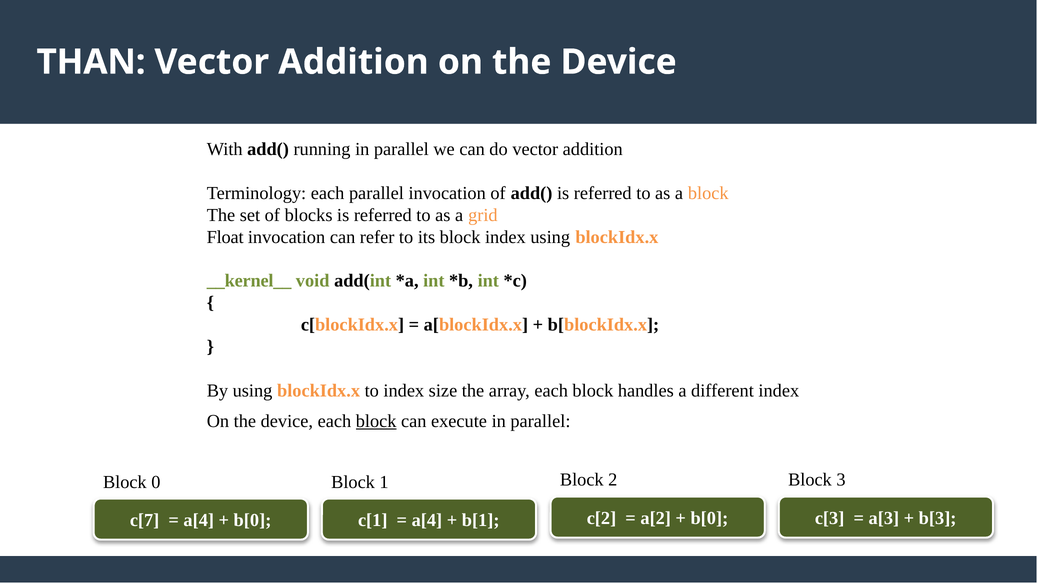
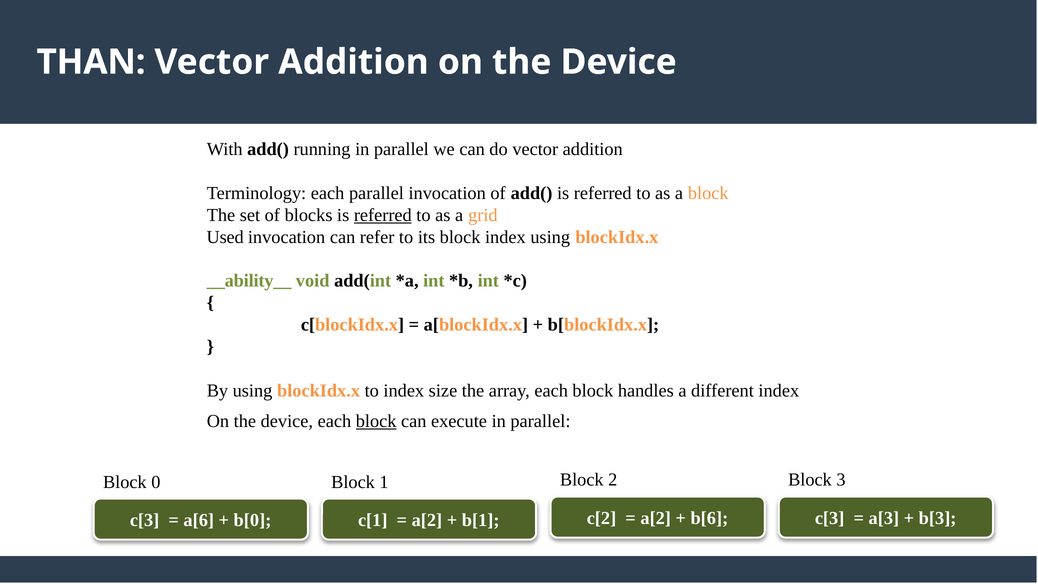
referred at (383, 215) underline: none -> present
Float: Float -> Used
__kernel__: __kernel__ -> __ability__
c[7 at (145, 520): c[7 -> c[3
a[4 at (199, 520): a[4 -> a[6
a[4 at (427, 520): a[4 -> a[2
b[0 at (709, 518): b[0 -> b[6
